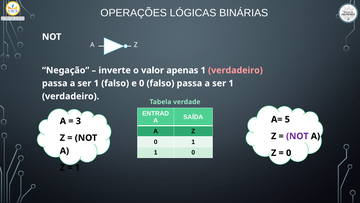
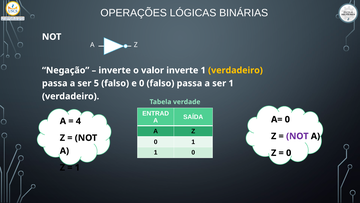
valor apenas: apenas -> inverte
verdadeiro at (235, 70) colour: pink -> yellow
1 at (96, 83): 1 -> 5
A= 5: 5 -> 0
3: 3 -> 4
